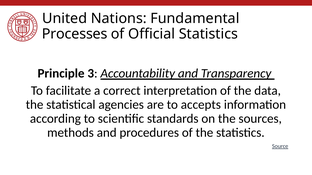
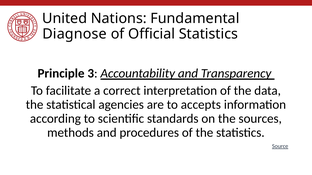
Processes: Processes -> Diagnose
